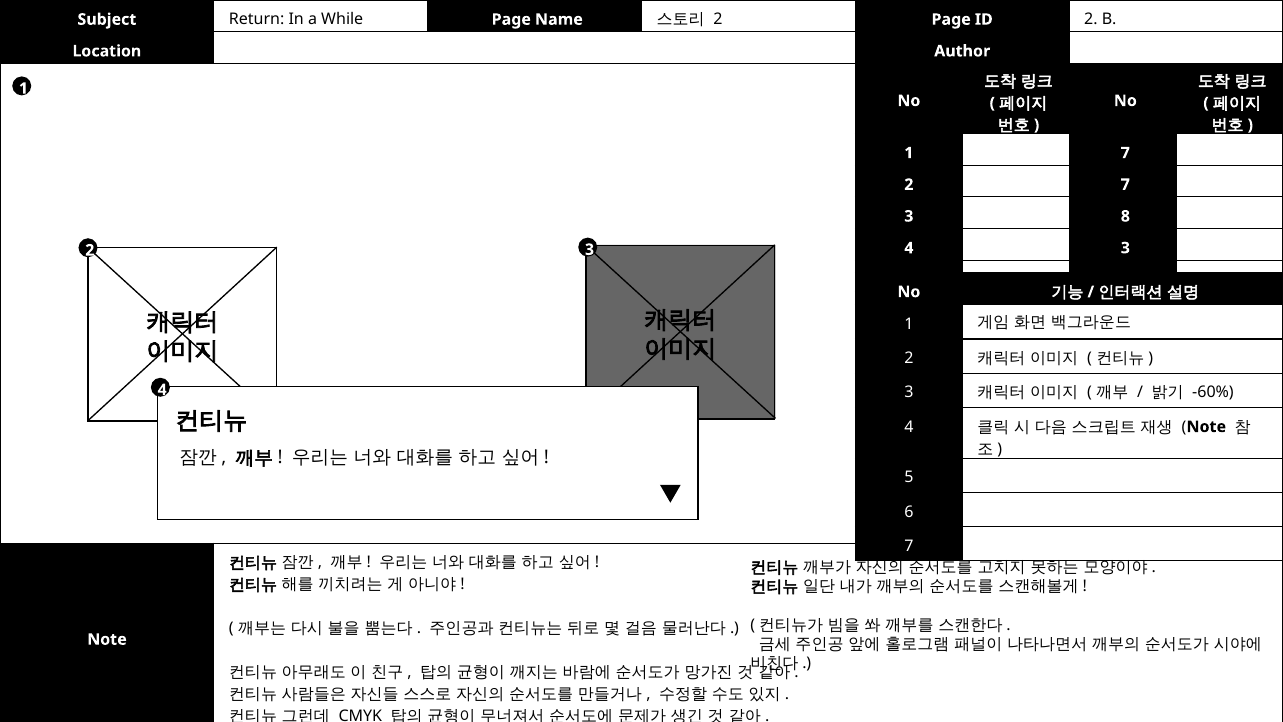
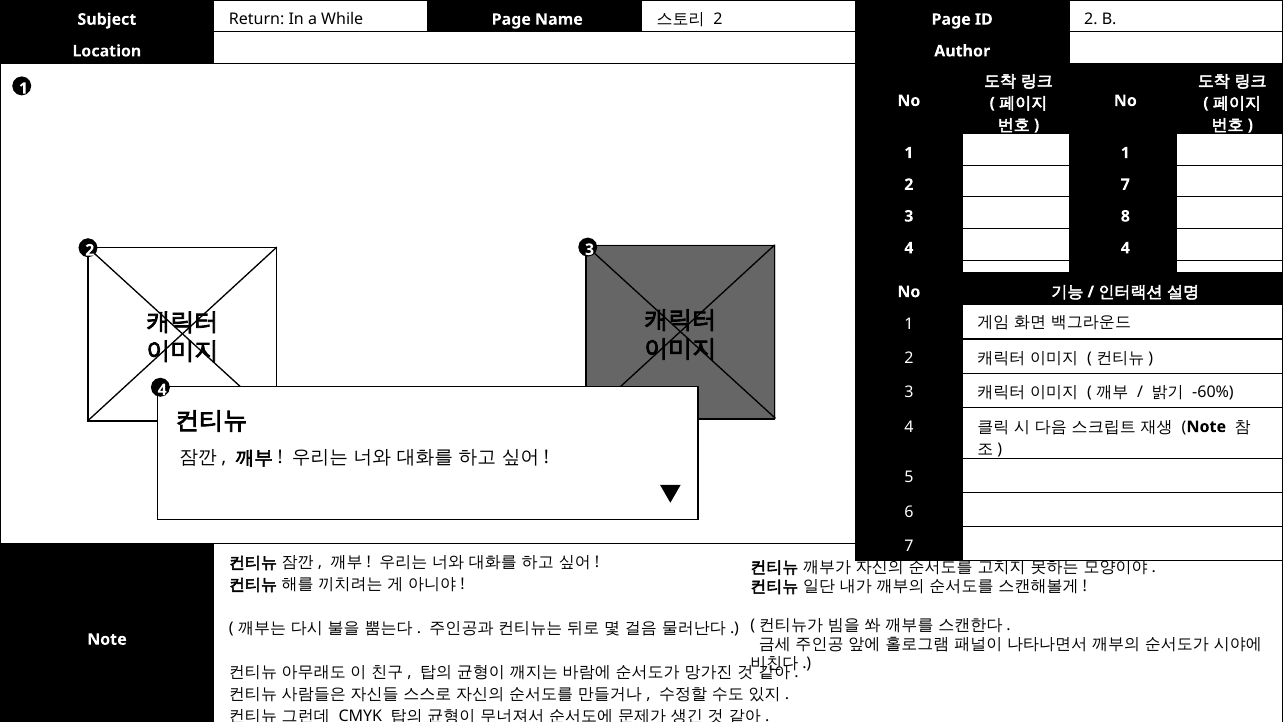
1 7: 7 -> 1
4 3: 3 -> 4
